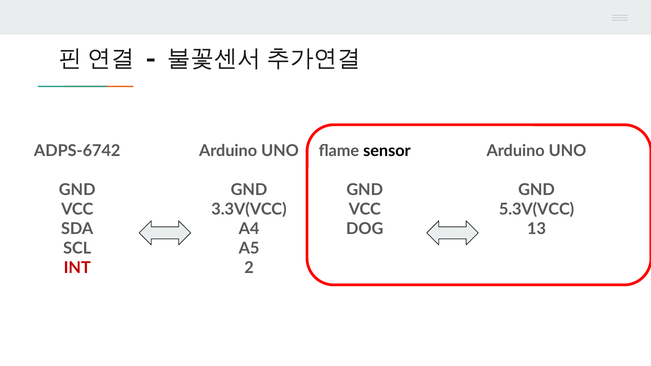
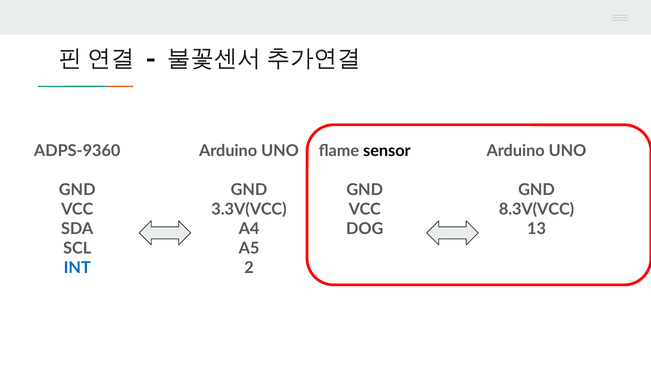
ADPS-6742: ADPS-6742 -> ADPS-9360
5.3V(VCC: 5.3V(VCC -> 8.3V(VCC
INT colour: red -> blue
